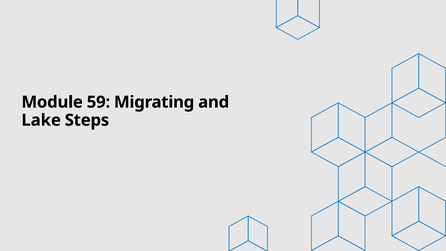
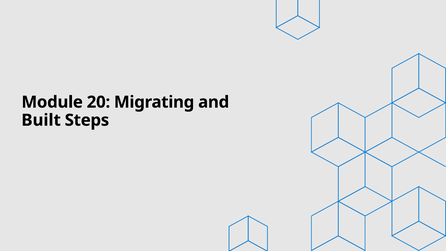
59: 59 -> 20
Lake: Lake -> Built
